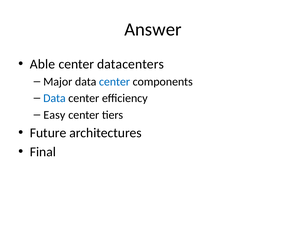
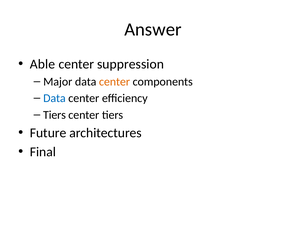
datacenters: datacenters -> suppression
center at (114, 82) colour: blue -> orange
Easy at (54, 115): Easy -> Tiers
